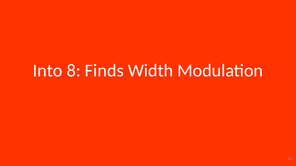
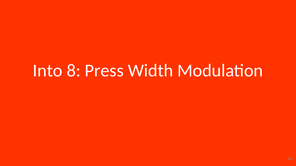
Finds: Finds -> Press
